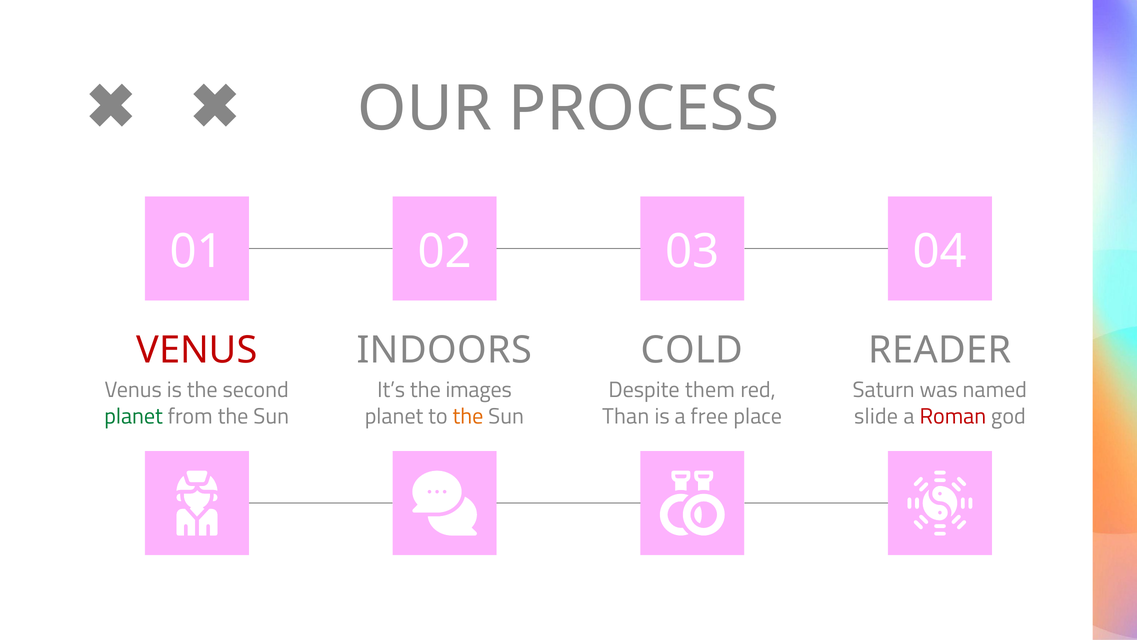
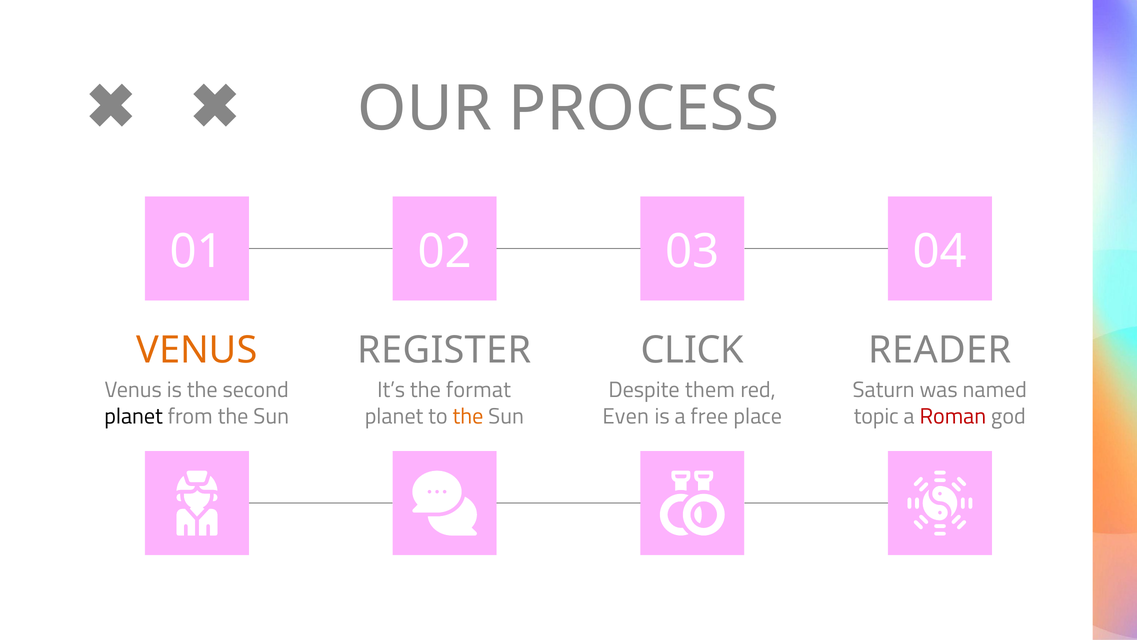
VENUS at (197, 350) colour: red -> orange
INDOORS: INDOORS -> REGISTER
COLD: COLD -> CLICK
images: images -> format
planet at (134, 416) colour: green -> black
Than: Than -> Even
slide: slide -> topic
